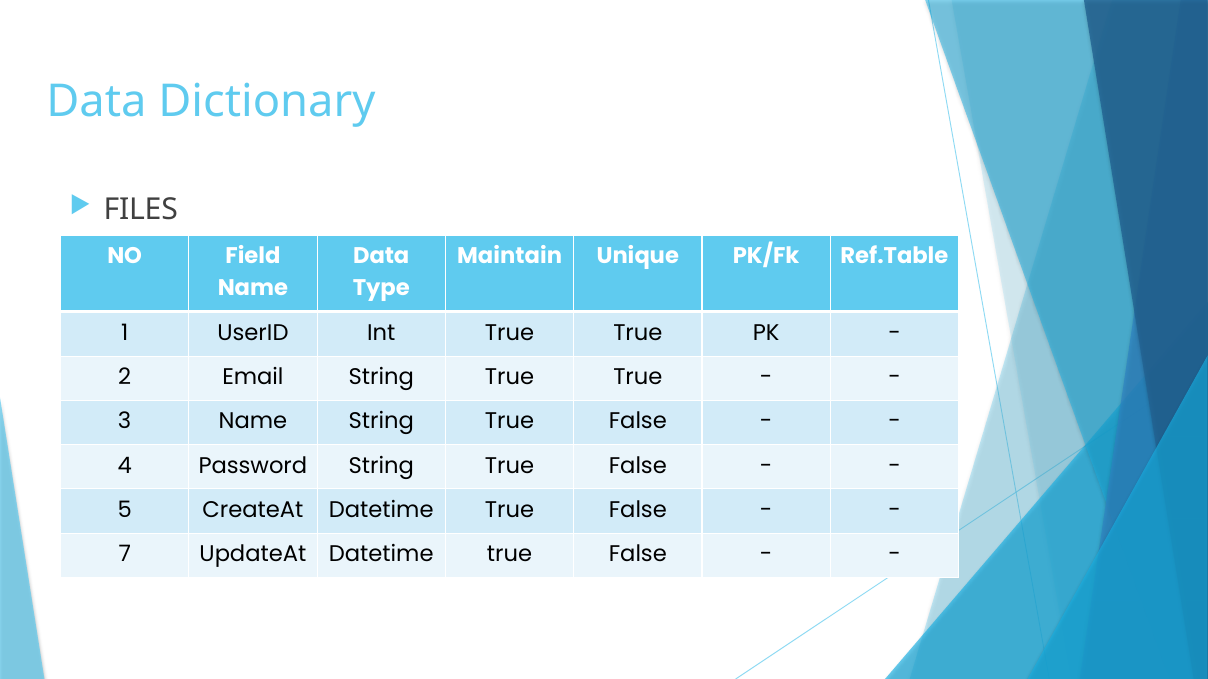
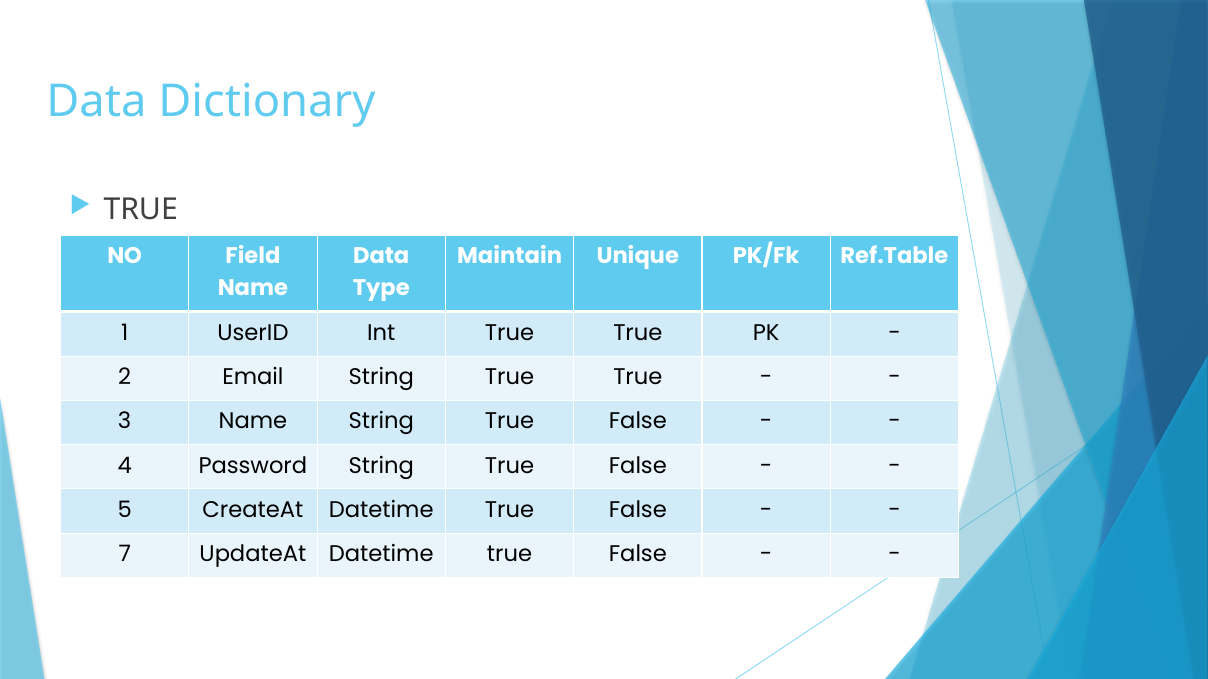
FILES at (141, 210): FILES -> TRUE
